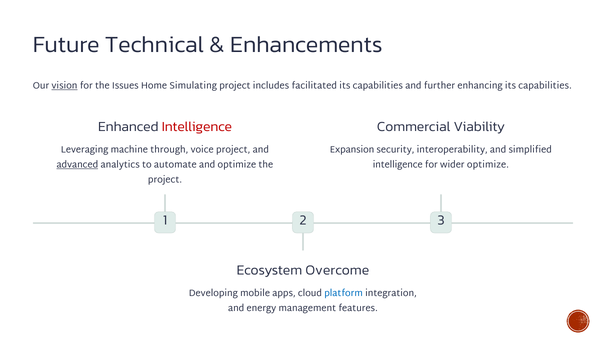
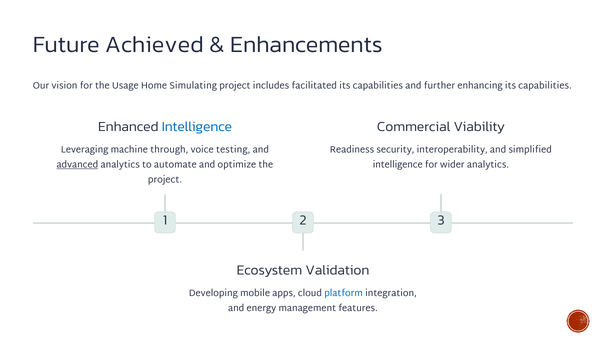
Technical: Technical -> Achieved
vision underline: present -> none
Issues: Issues -> Usage
Intelligence at (197, 126) colour: red -> blue
voice project: project -> testing
Expansion: Expansion -> Readiness
wider optimize: optimize -> analytics
Overcome: Overcome -> Validation
